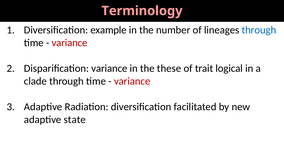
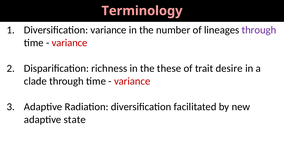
Diversification example: example -> variance
through at (259, 30) colour: blue -> purple
Disparification variance: variance -> richness
logical: logical -> desire
